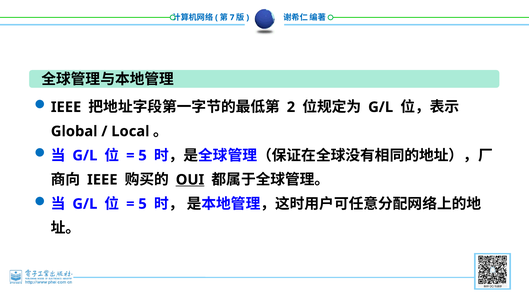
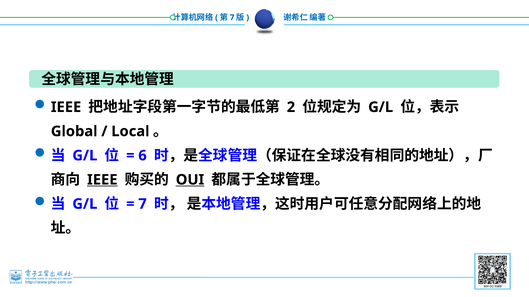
5 at (143, 156): 5 -> 6
IEEE at (102, 180) underline: none -> present
5 at (143, 204): 5 -> 7
